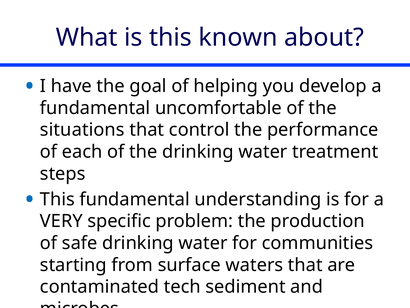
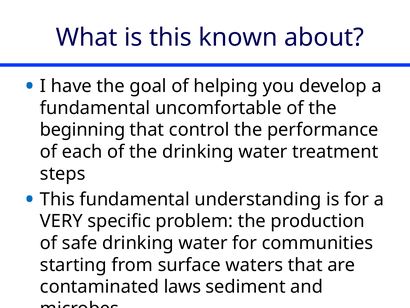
situations: situations -> beginning
tech: tech -> laws
